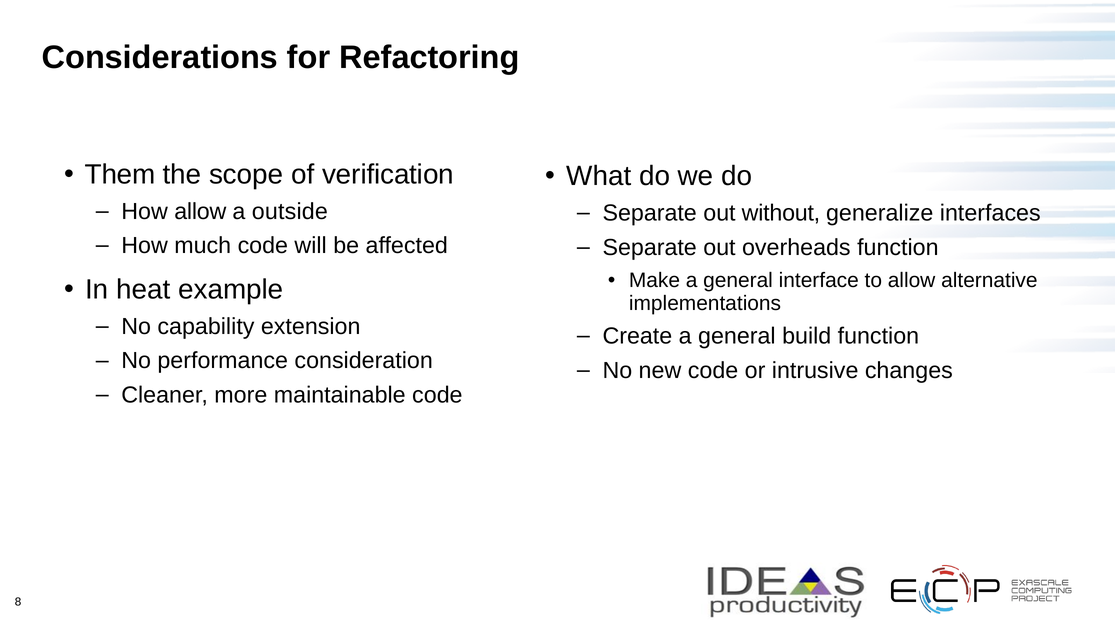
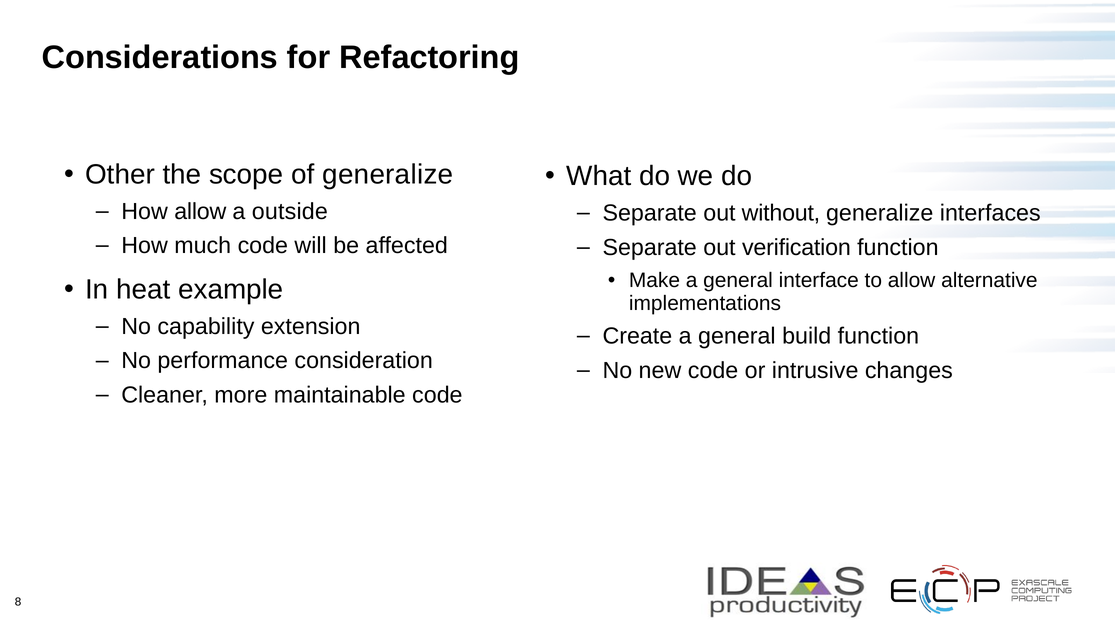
Them: Them -> Other
of verification: verification -> generalize
overheads: overheads -> verification
